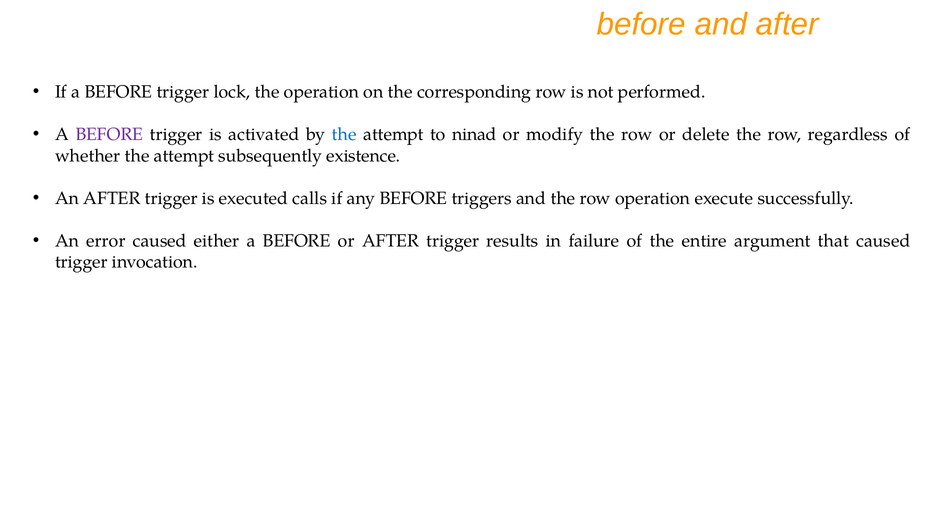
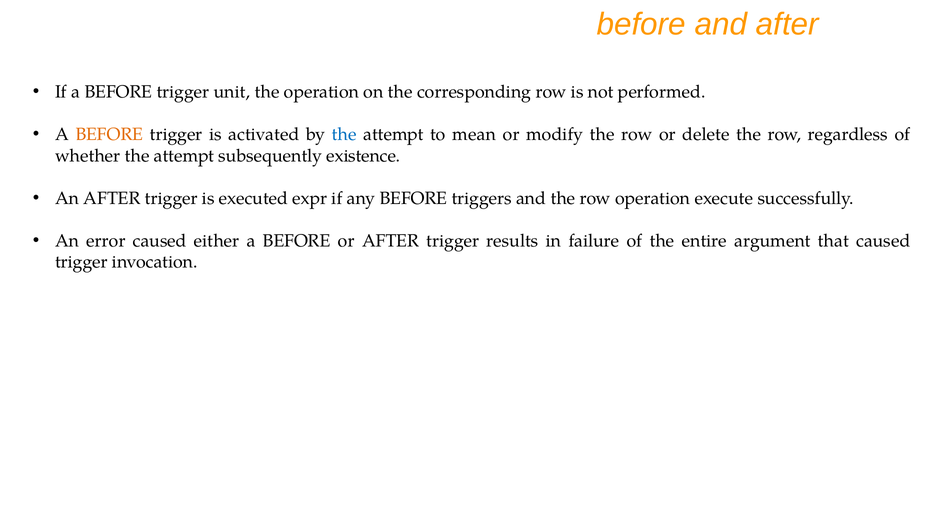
lock: lock -> unit
BEFORE at (109, 135) colour: purple -> orange
ninad: ninad -> mean
calls: calls -> expr
